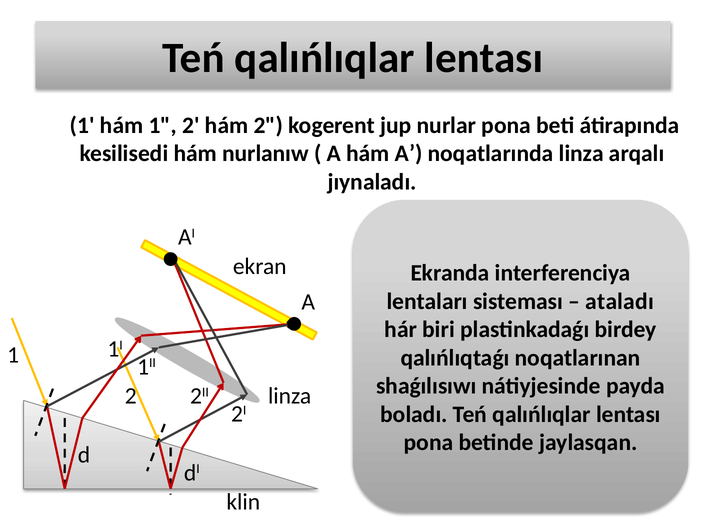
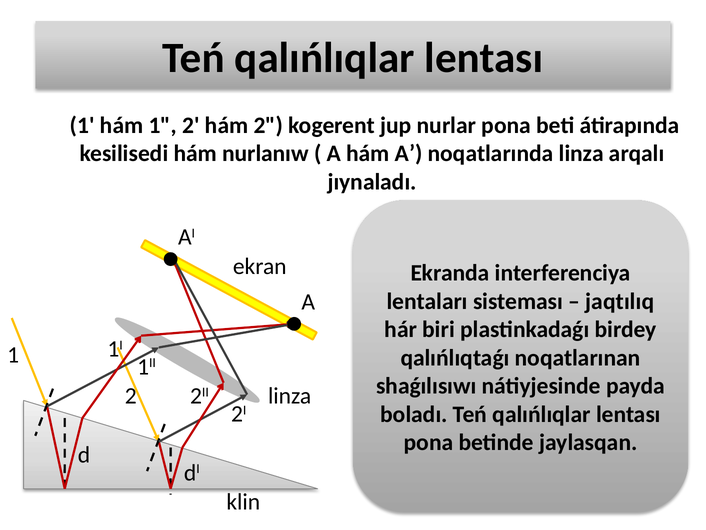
ataladı: ataladı -> jaqtılıq
